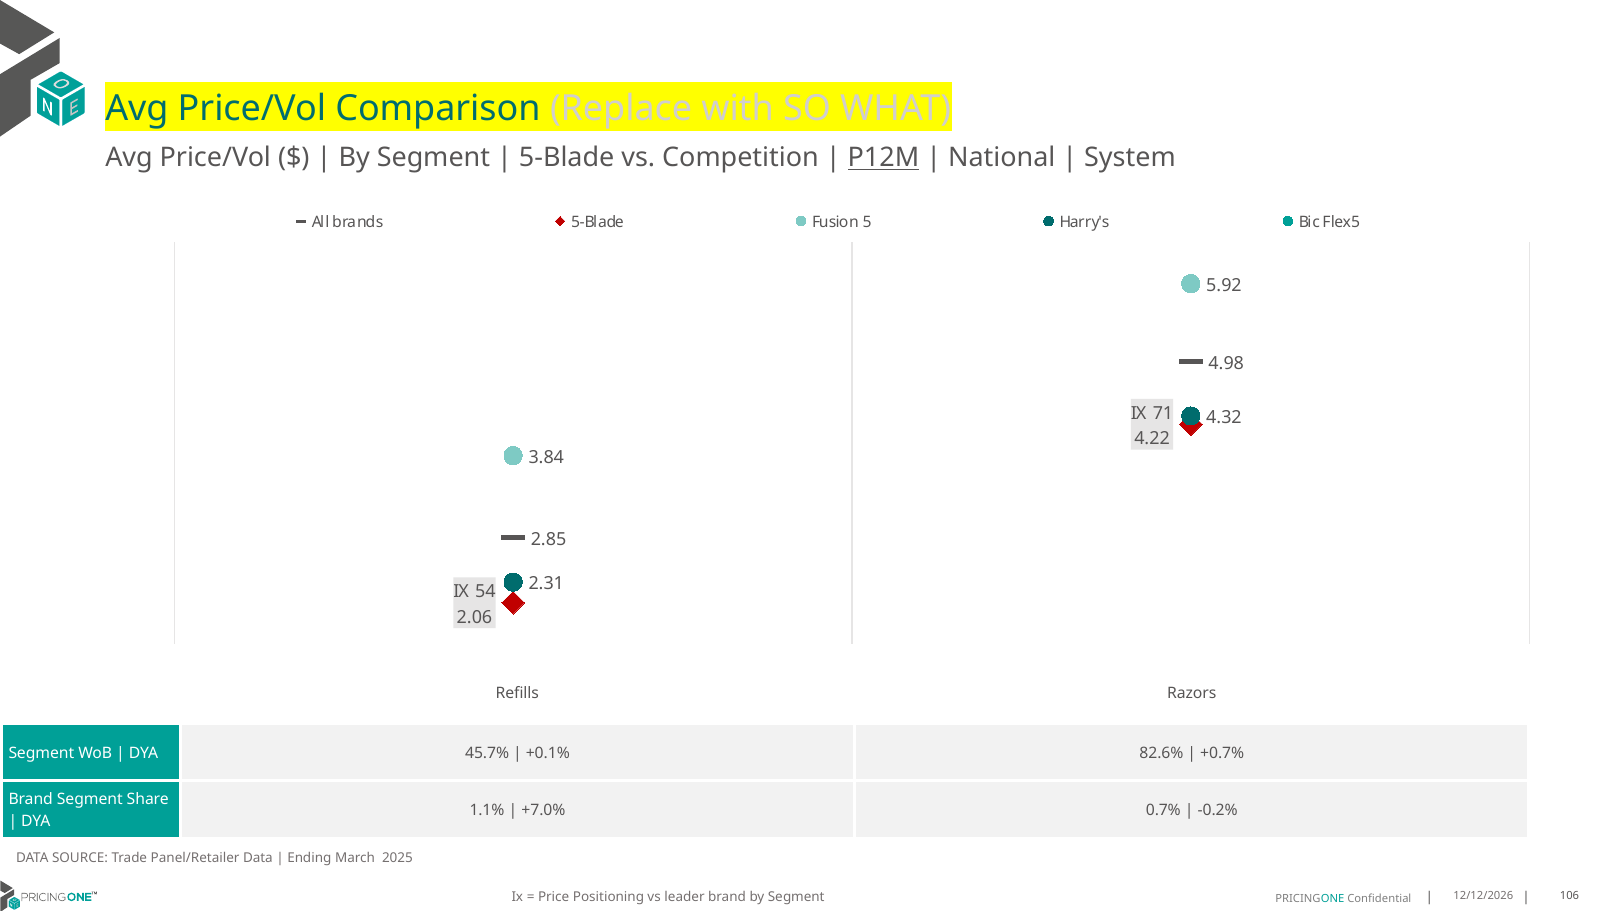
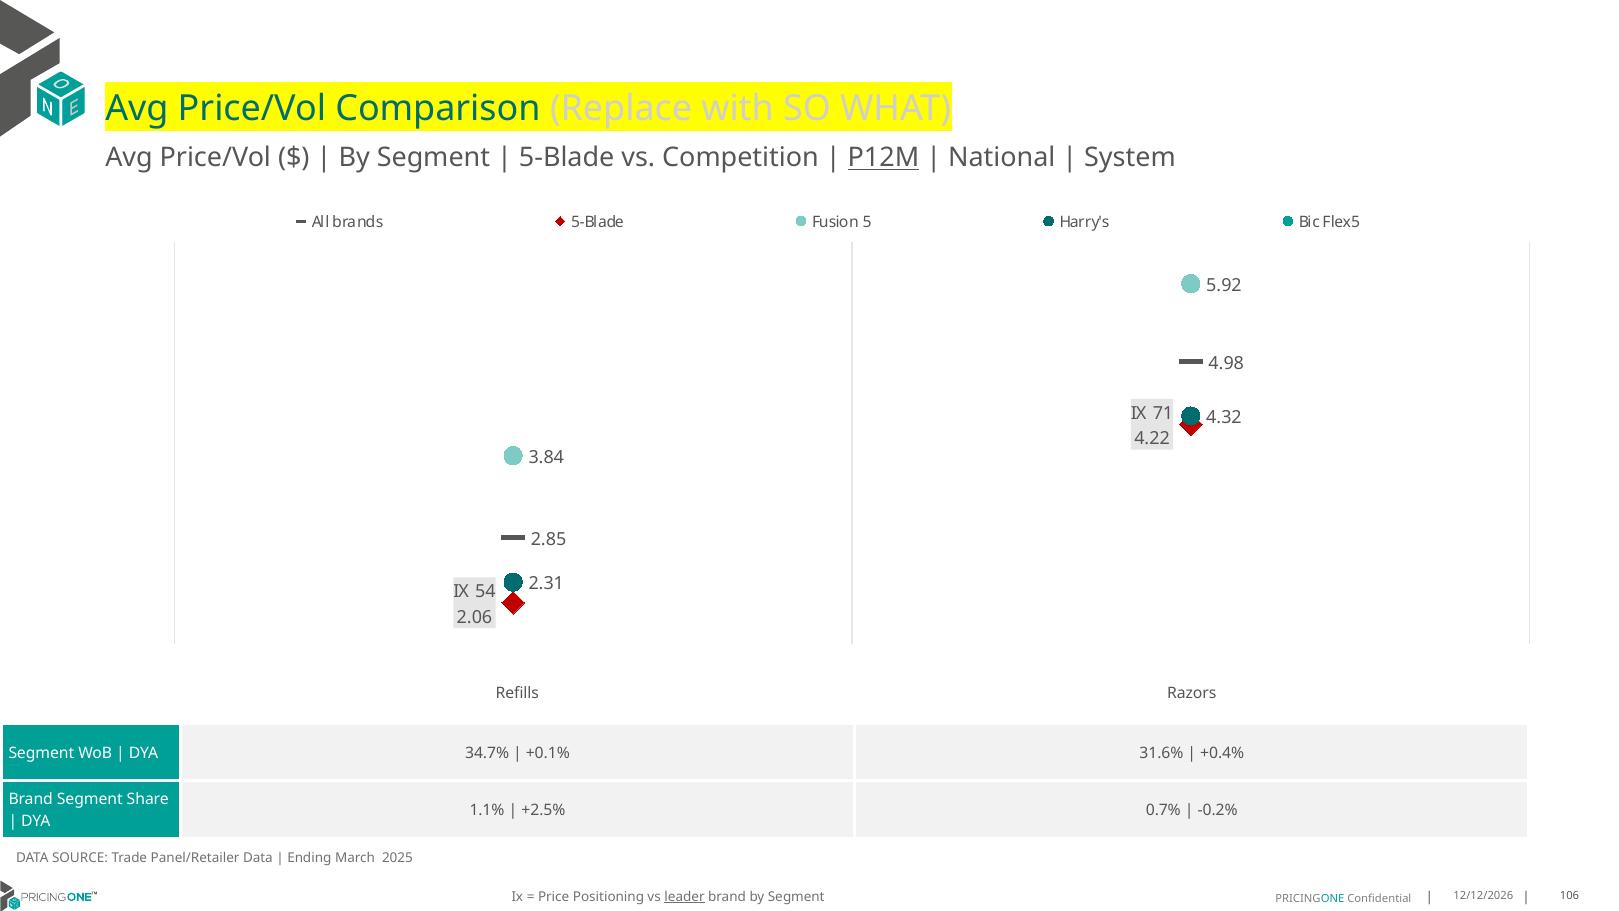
45.7%: 45.7% -> 34.7%
82.6%: 82.6% -> 31.6%
+0.7%: +0.7% -> +0.4%
+7.0%: +7.0% -> +2.5%
leader underline: none -> present
